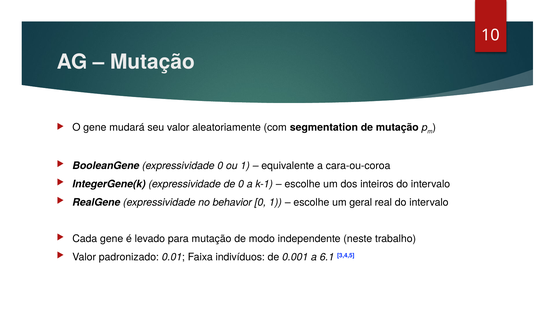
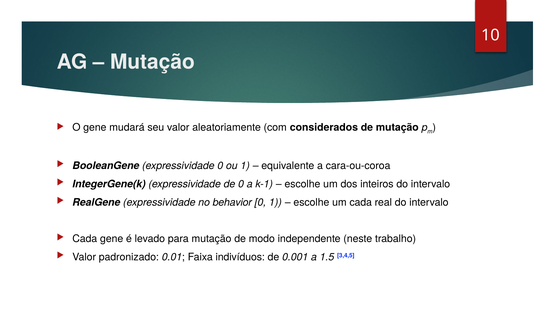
segmentation: segmentation -> considerados
um geral: geral -> cada
6.1: 6.1 -> 1.5
